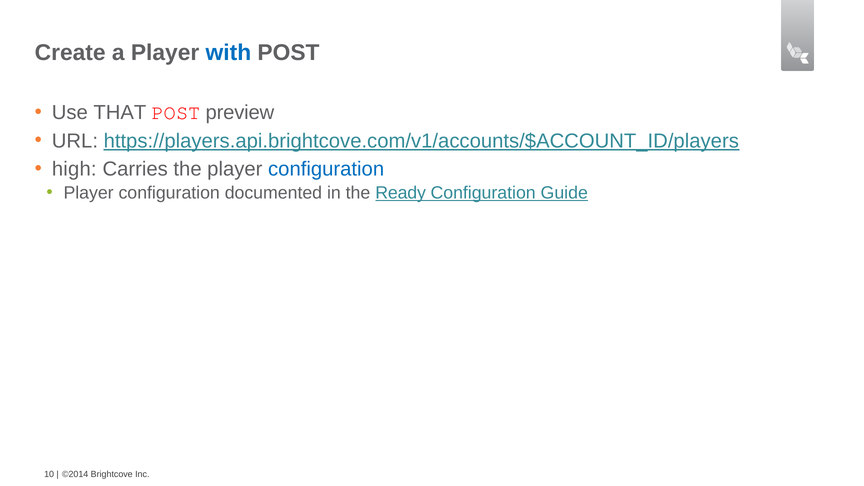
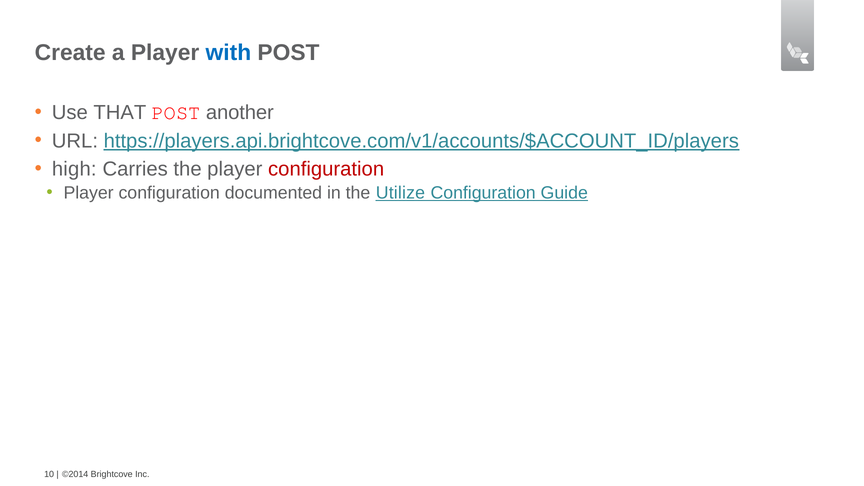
preview: preview -> another
configuration at (326, 169) colour: blue -> red
Ready: Ready -> Utilize
